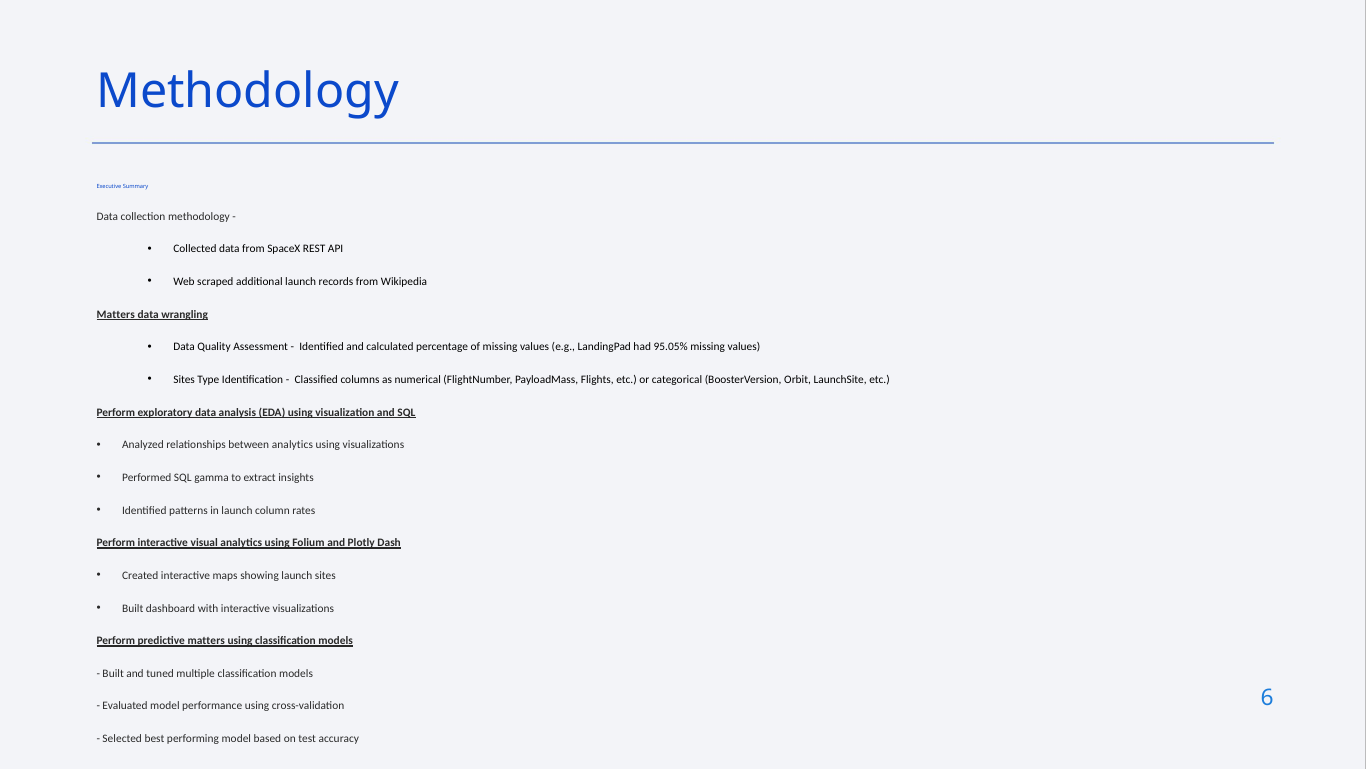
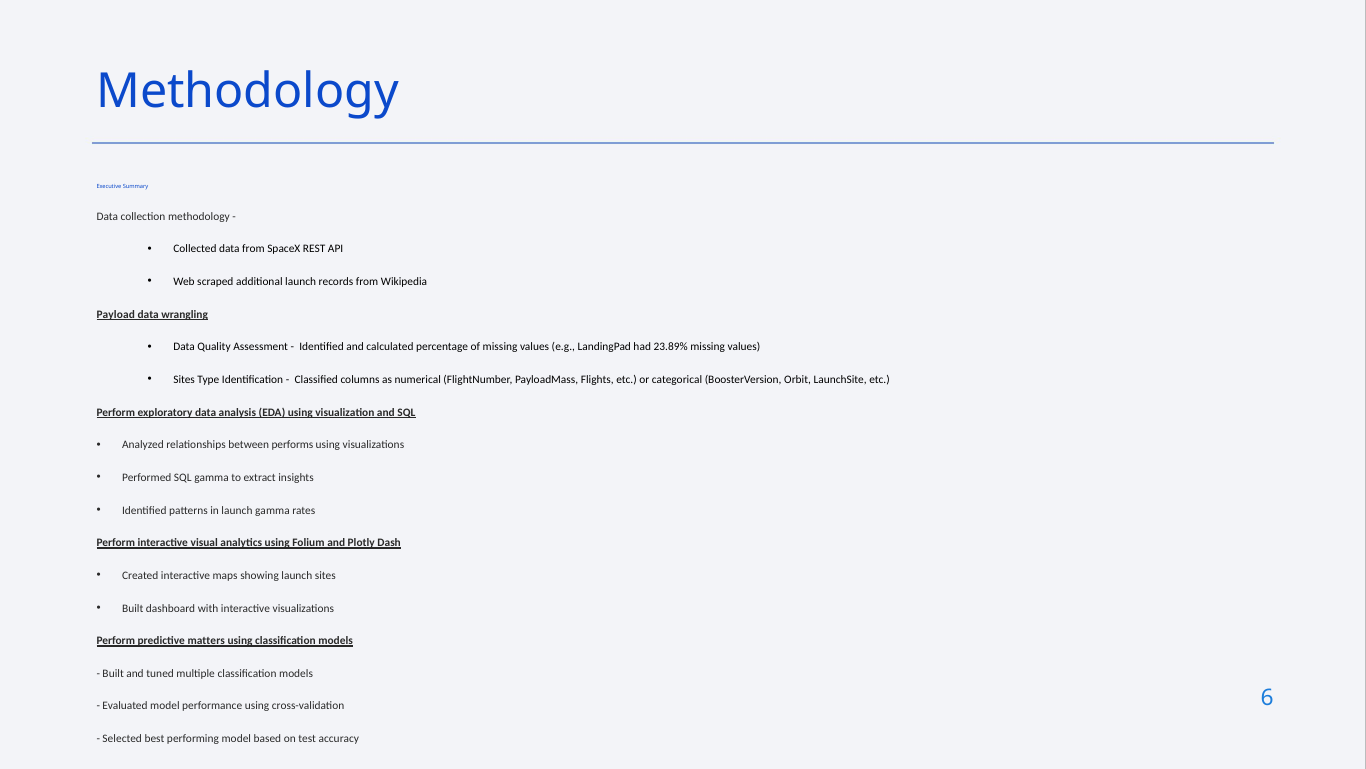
Matters at (116, 314): Matters -> Payload
95.05%: 95.05% -> 23.89%
between analytics: analytics -> performs
launch column: column -> gamma
